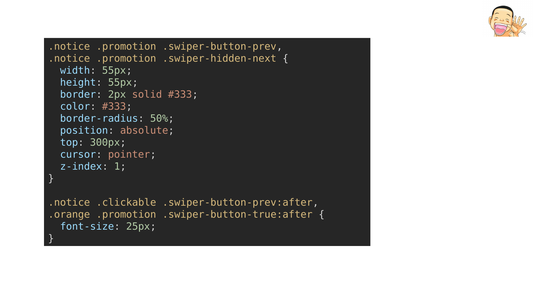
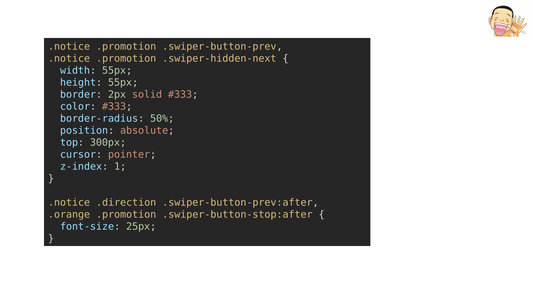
.clickable: .clickable -> .direction
.swiper-button-true:after: .swiper-button-true:after -> .swiper-button-stop:after
